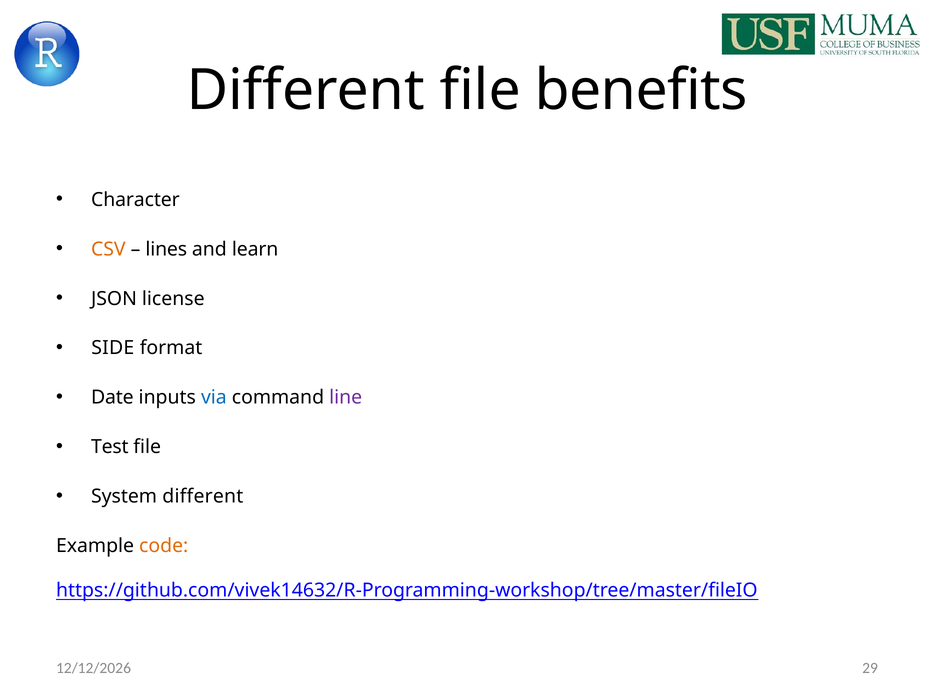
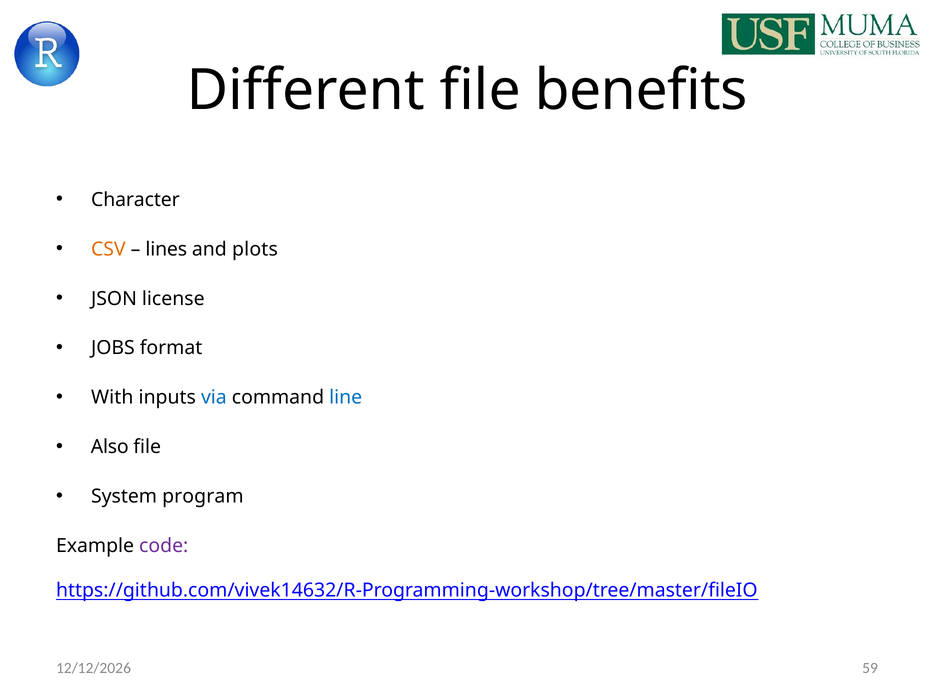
learn: learn -> plots
SIDE: SIDE -> JOBS
Date: Date -> With
line colour: purple -> blue
Test: Test -> Also
System different: different -> program
code colour: orange -> purple
29: 29 -> 59
